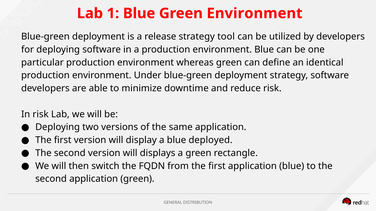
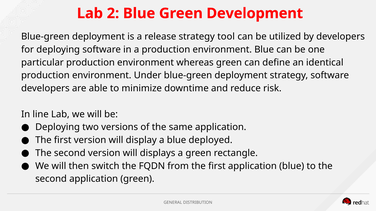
1: 1 -> 2
Green Environment: Environment -> Development
In risk: risk -> line
